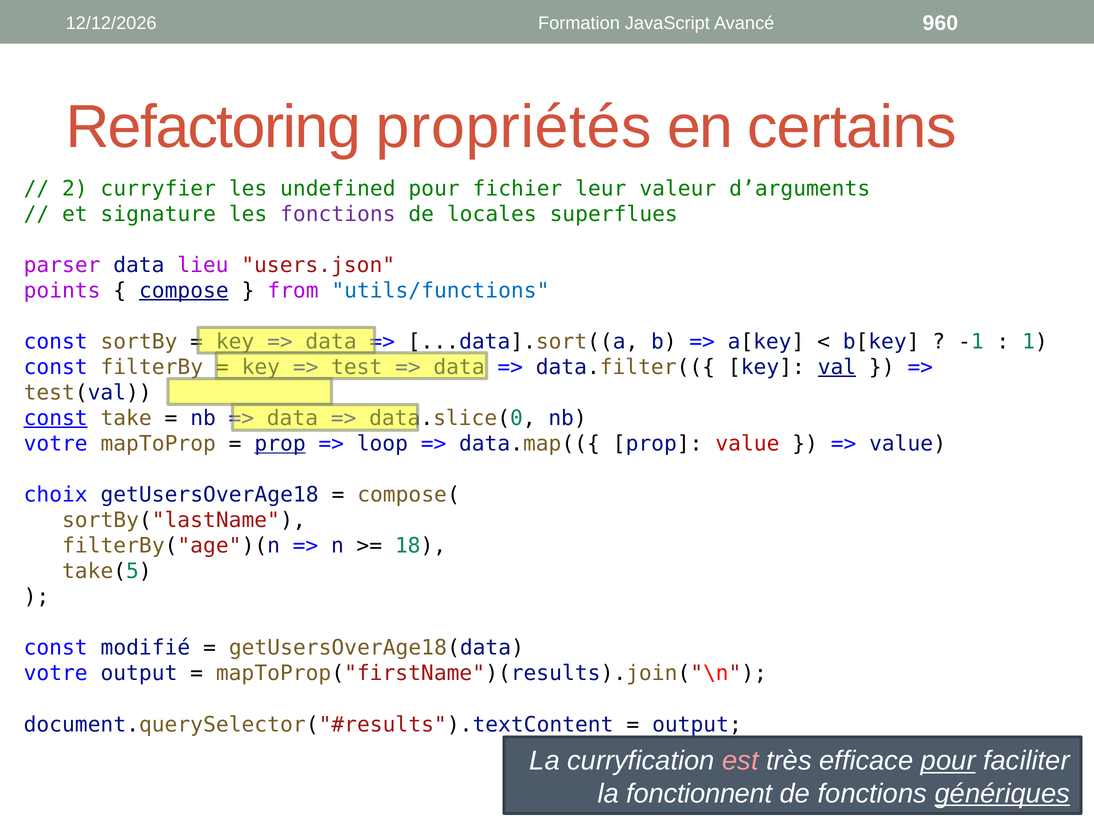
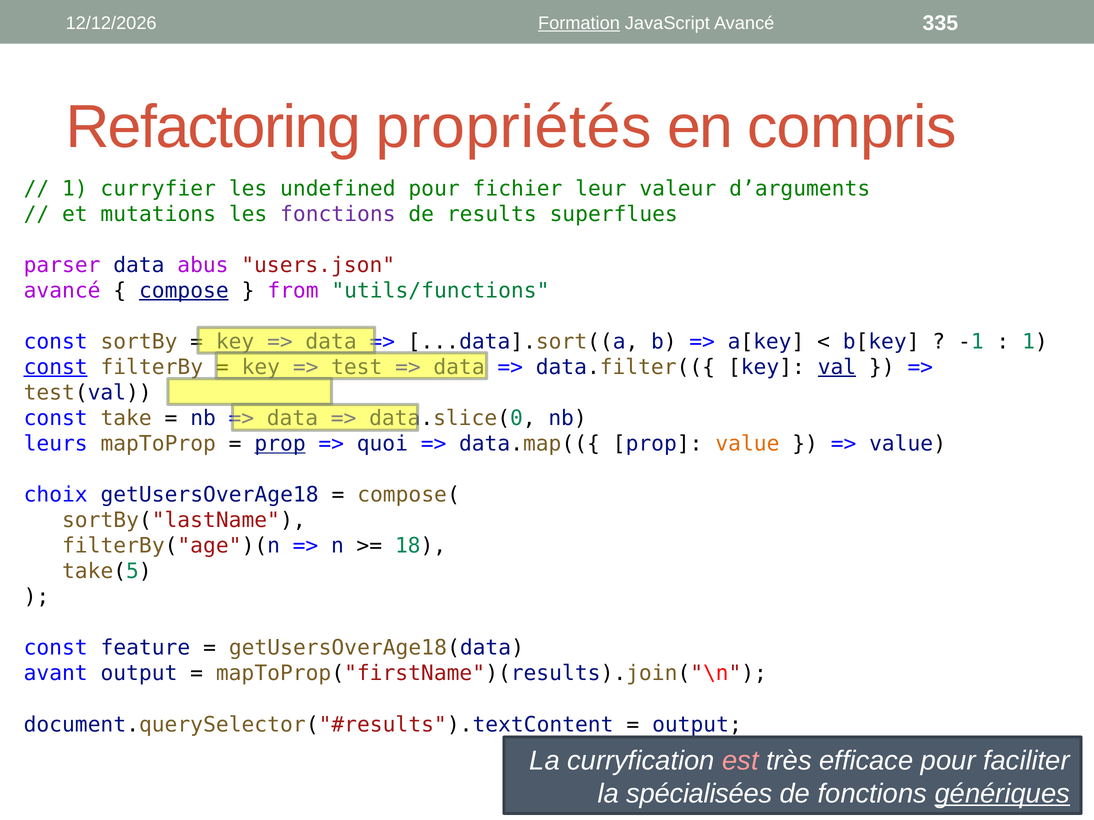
Formation underline: none -> present
960: 960 -> 335
certains: certains -> compris
2 at (75, 189): 2 -> 1
signature: signature -> mutations
locales: locales -> results
lieu: lieu -> abus
points at (62, 291): points -> avancé
utils/functions colour: blue -> green
const at (56, 367) underline: none -> present
const at (56, 418) underline: present -> none
votre at (56, 444): votre -> leurs
loop: loop -> quoi
value at (747, 444) colour: red -> orange
modifié: modifié -> feature
votre at (56, 674): votre -> avant
pour at (948, 761) underline: present -> none
fonctionnent: fonctionnent -> spécialisées
